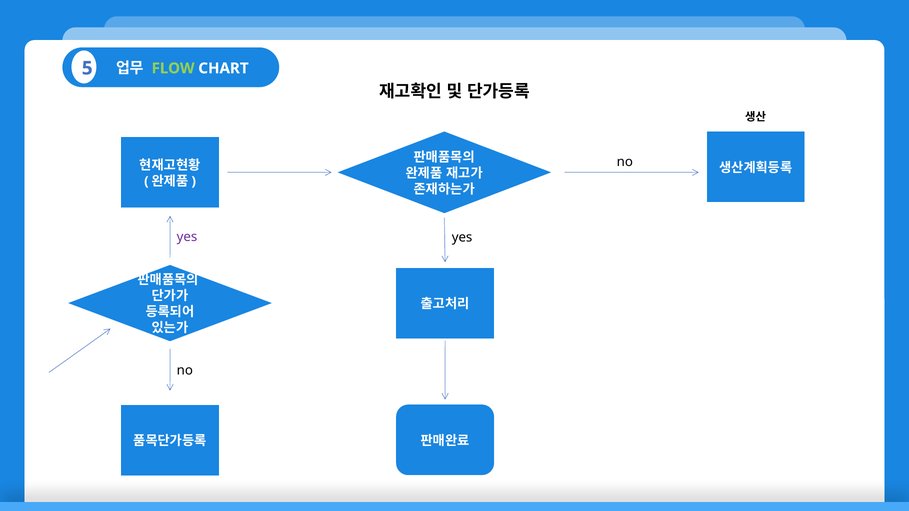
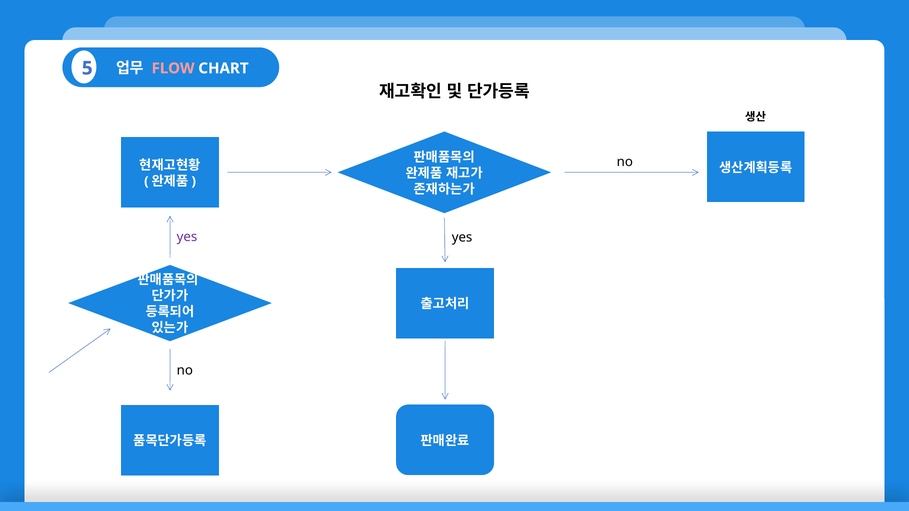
FLOW colour: light green -> pink
